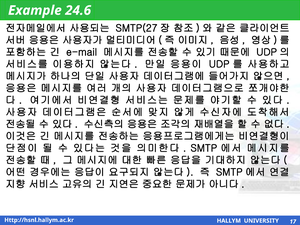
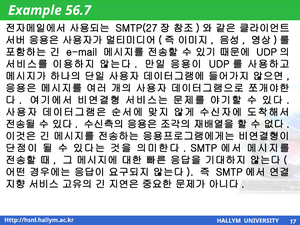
24.6: 24.6 -> 56.7
